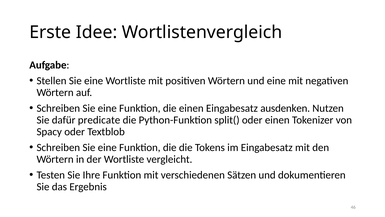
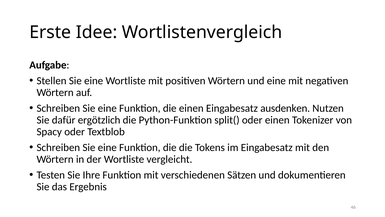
predicate: predicate -> ergötzlich
